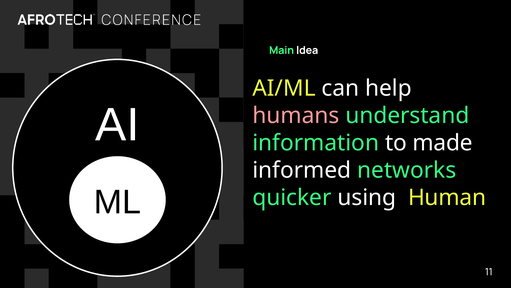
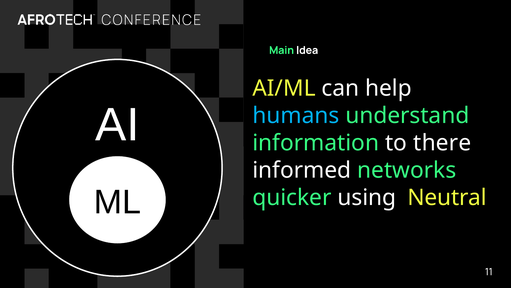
humans colour: pink -> light blue
made: made -> there
Human: Human -> Neutral
